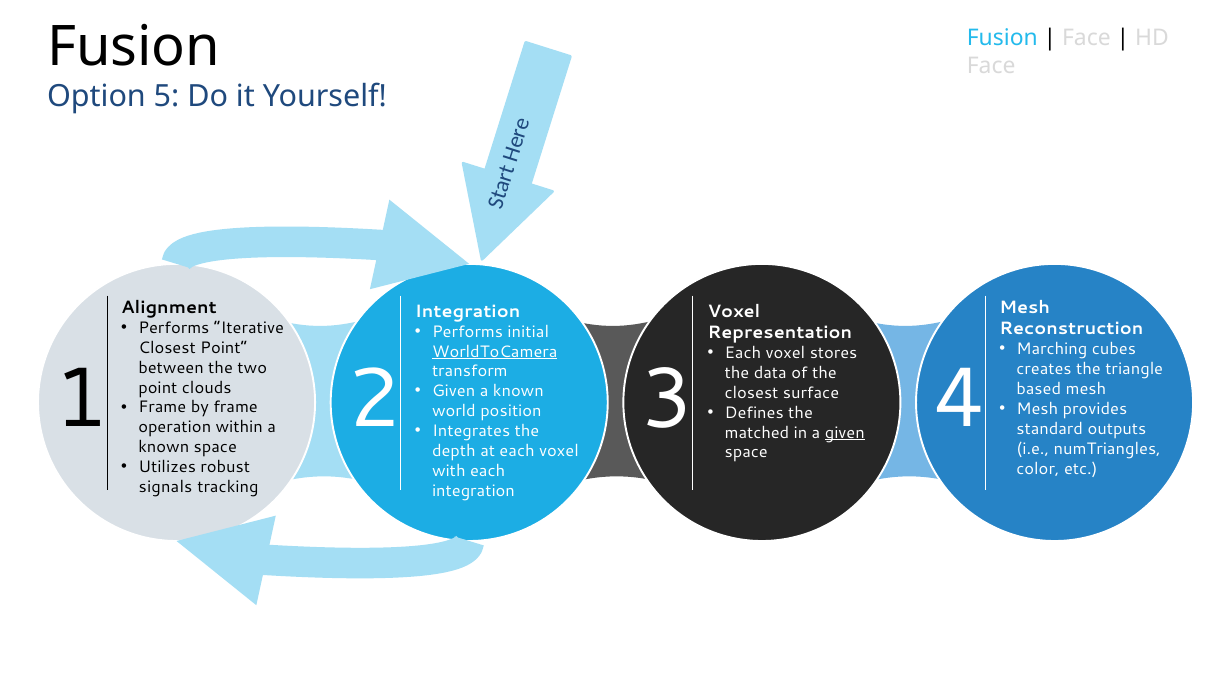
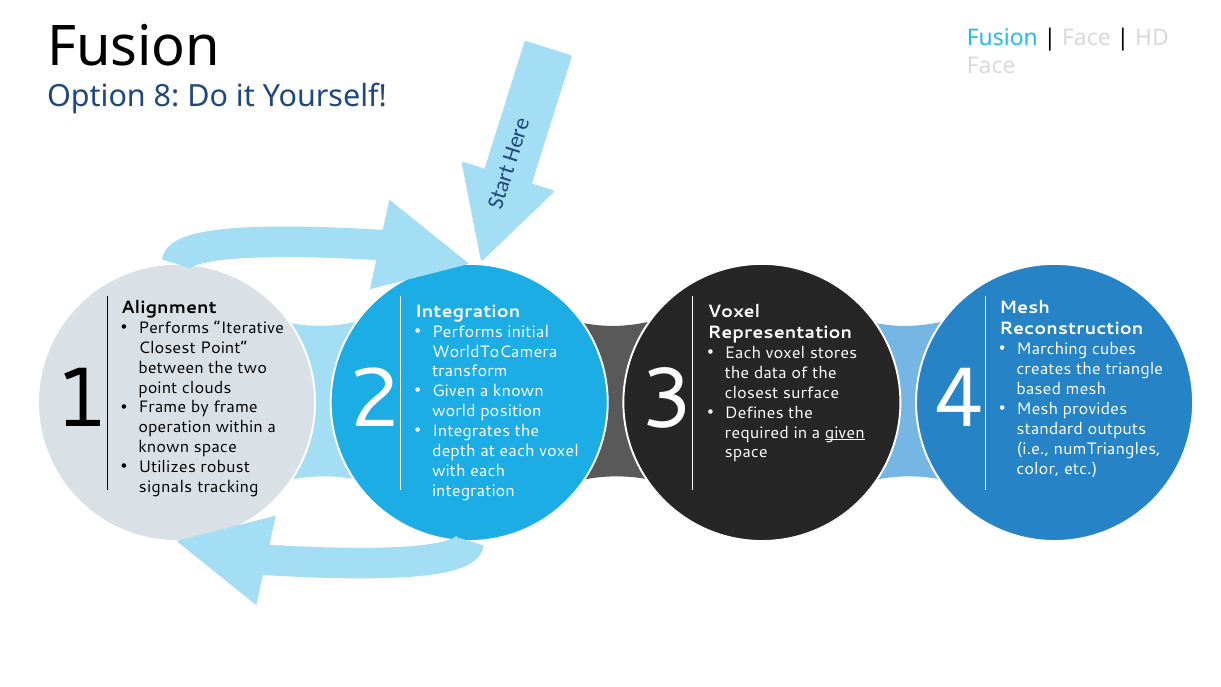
5: 5 -> 8
WorldToCamera underline: present -> none
matched: matched -> required
